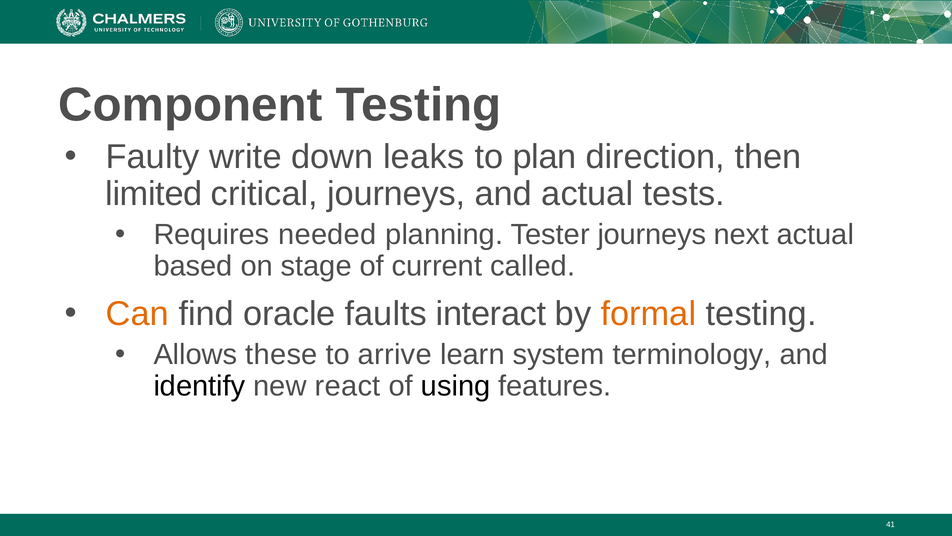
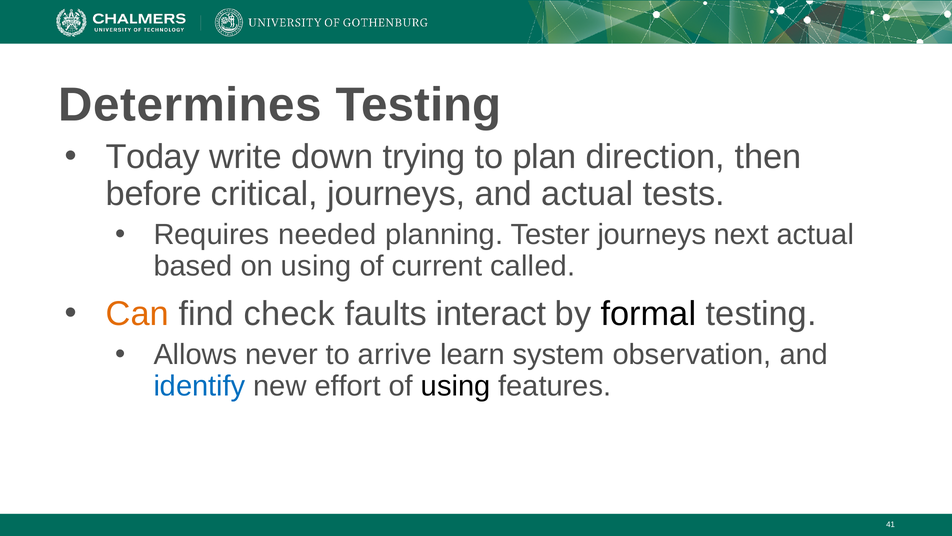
Component: Component -> Determines
Faulty: Faulty -> Today
leaks: leaks -> trying
limited: limited -> before
on stage: stage -> using
oracle: oracle -> check
formal colour: orange -> black
these: these -> never
terminology: terminology -> observation
identify colour: black -> blue
react: react -> effort
